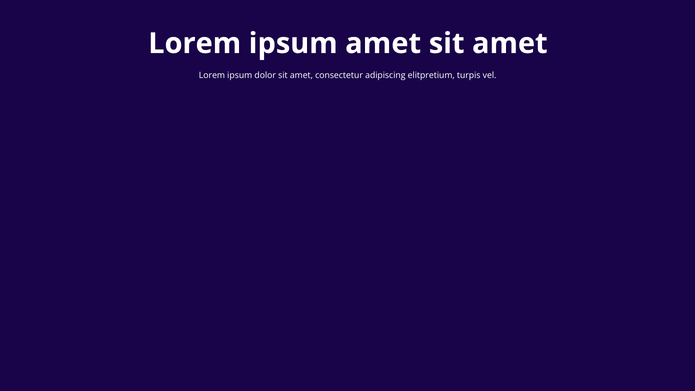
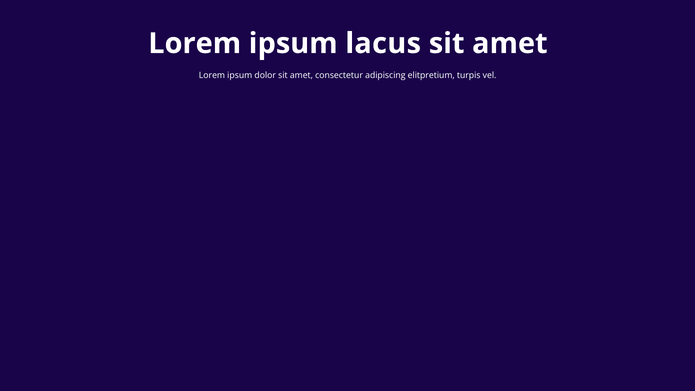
ipsum amet: amet -> lacus
